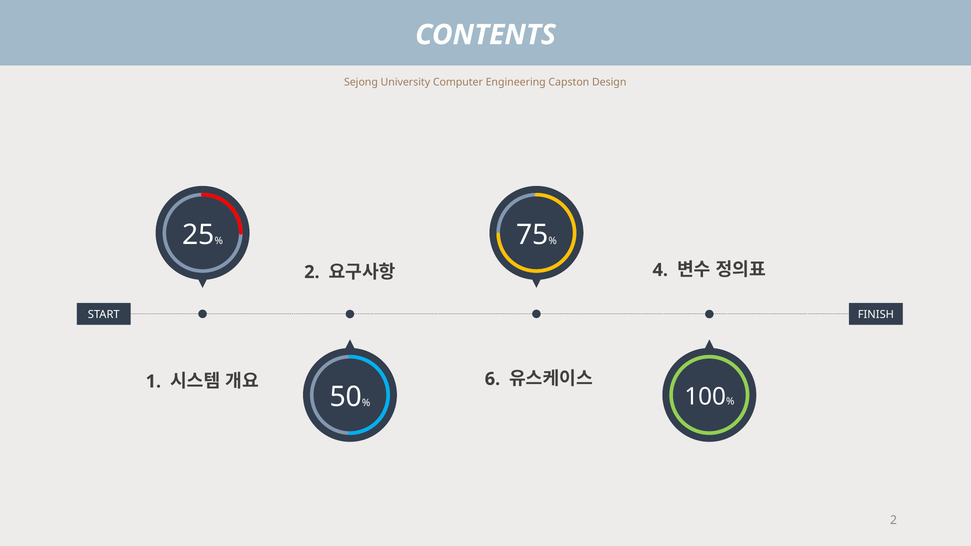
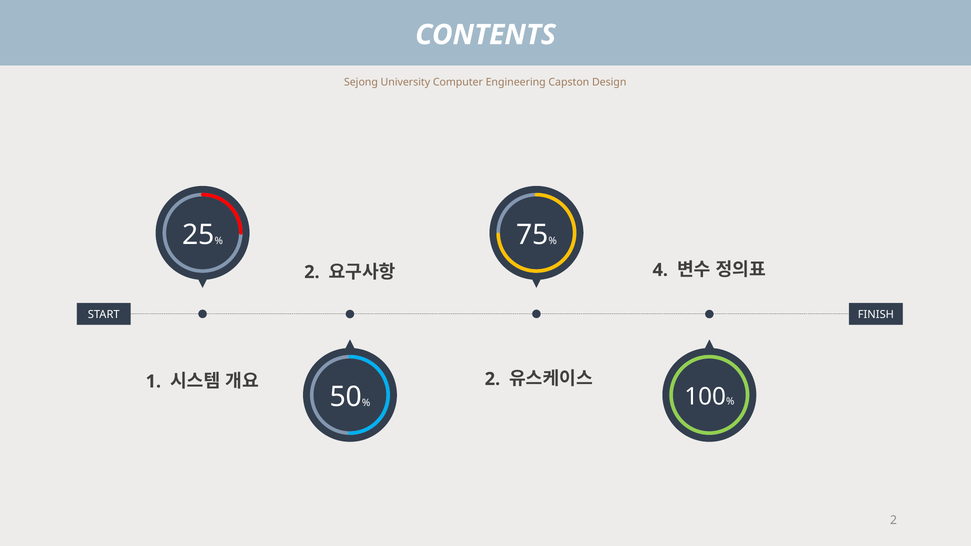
6 at (492, 379): 6 -> 2
